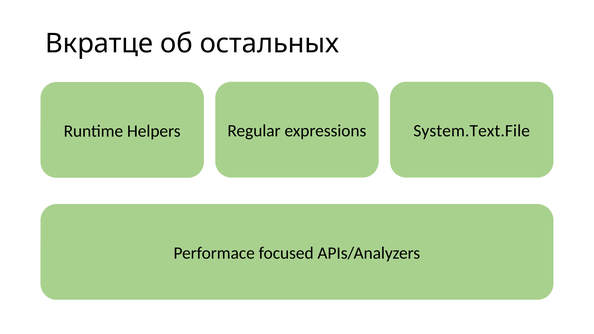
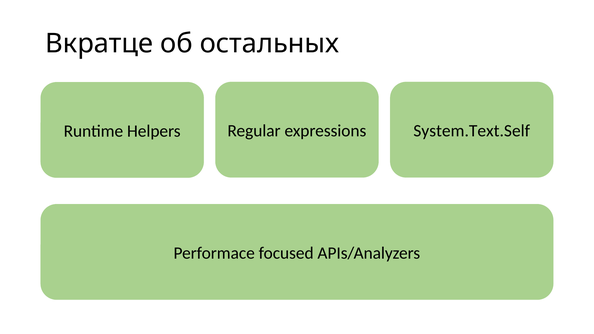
System.Text.File: System.Text.File -> System.Text.Self
